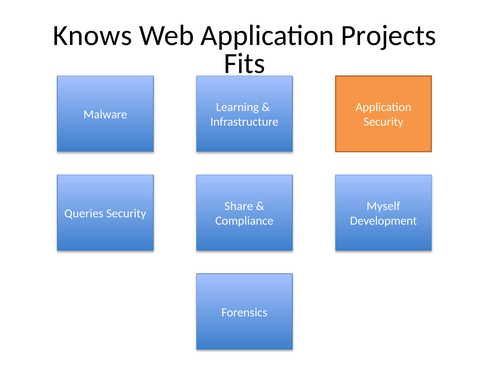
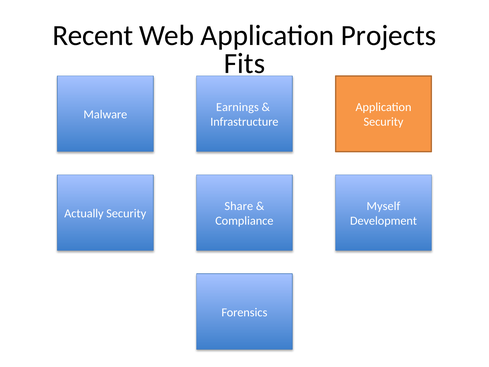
Knows: Knows -> Recent
Learning: Learning -> Earnings
Queries: Queries -> Actually
